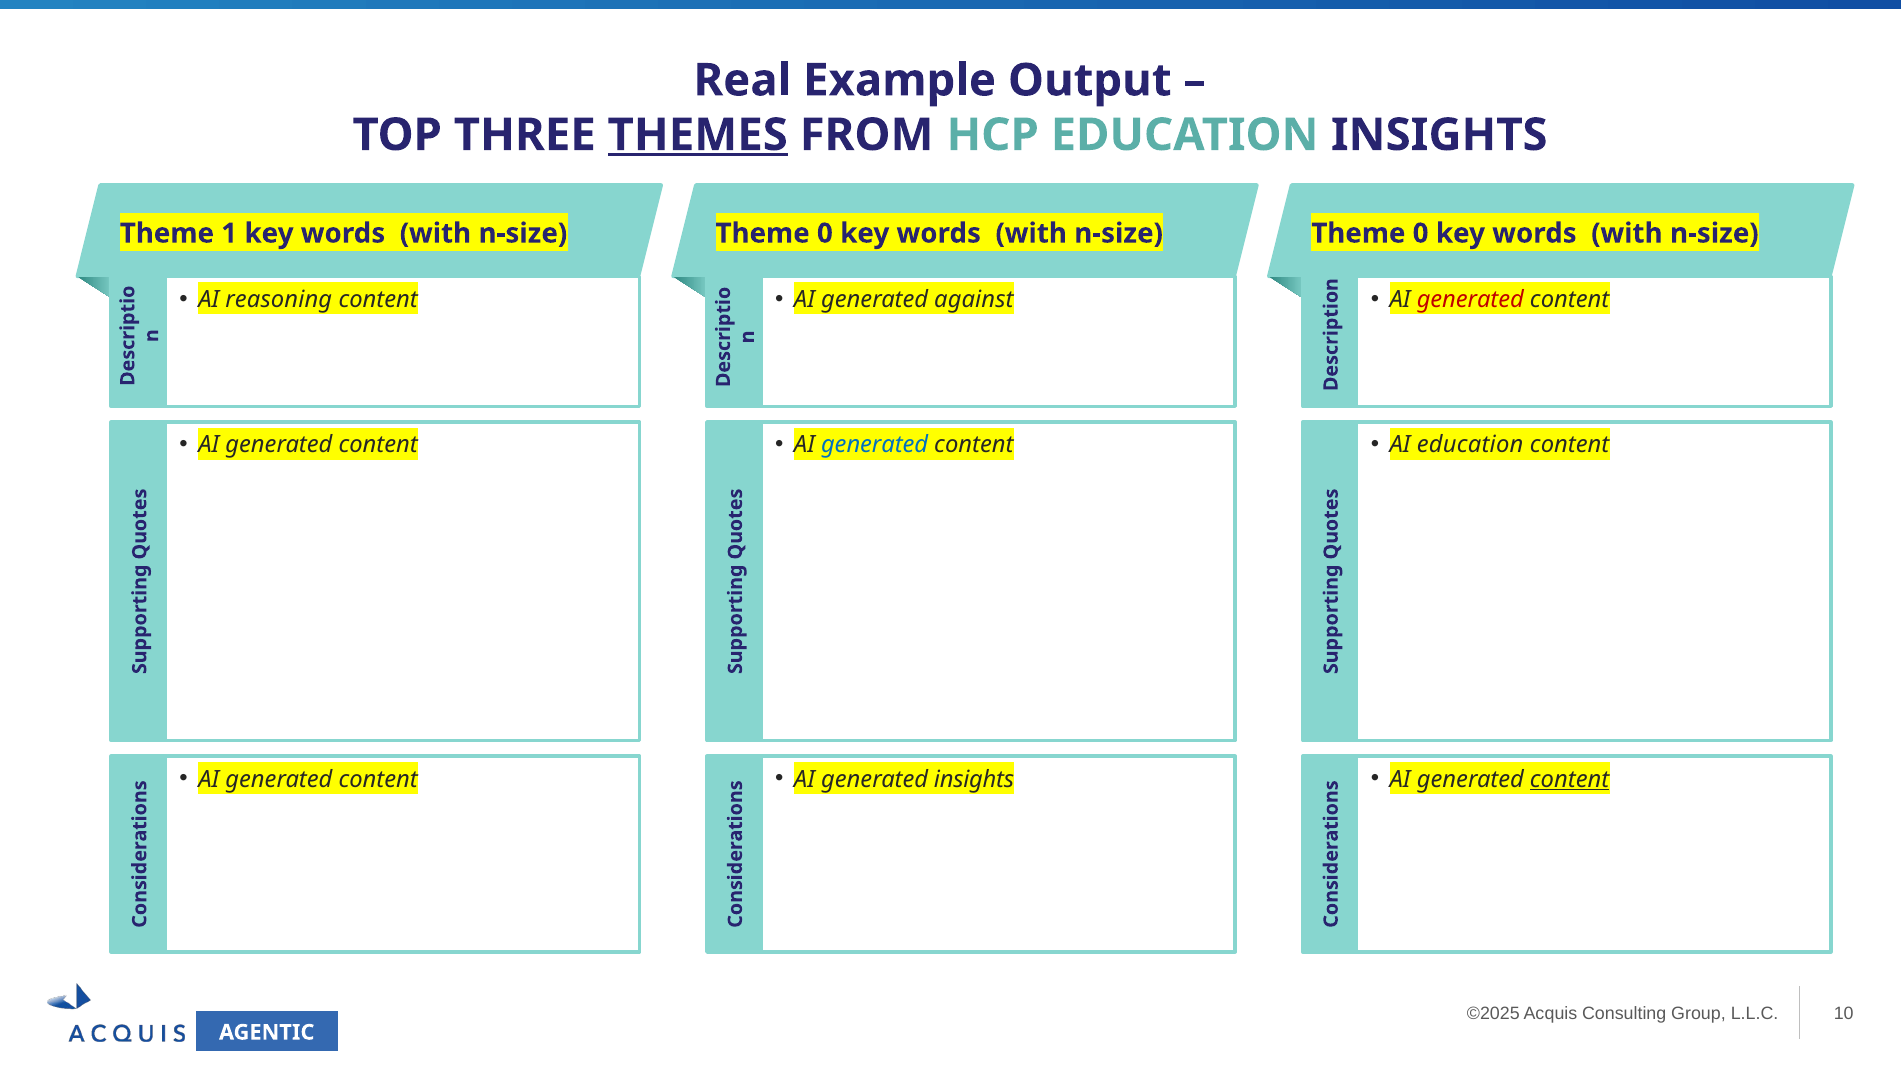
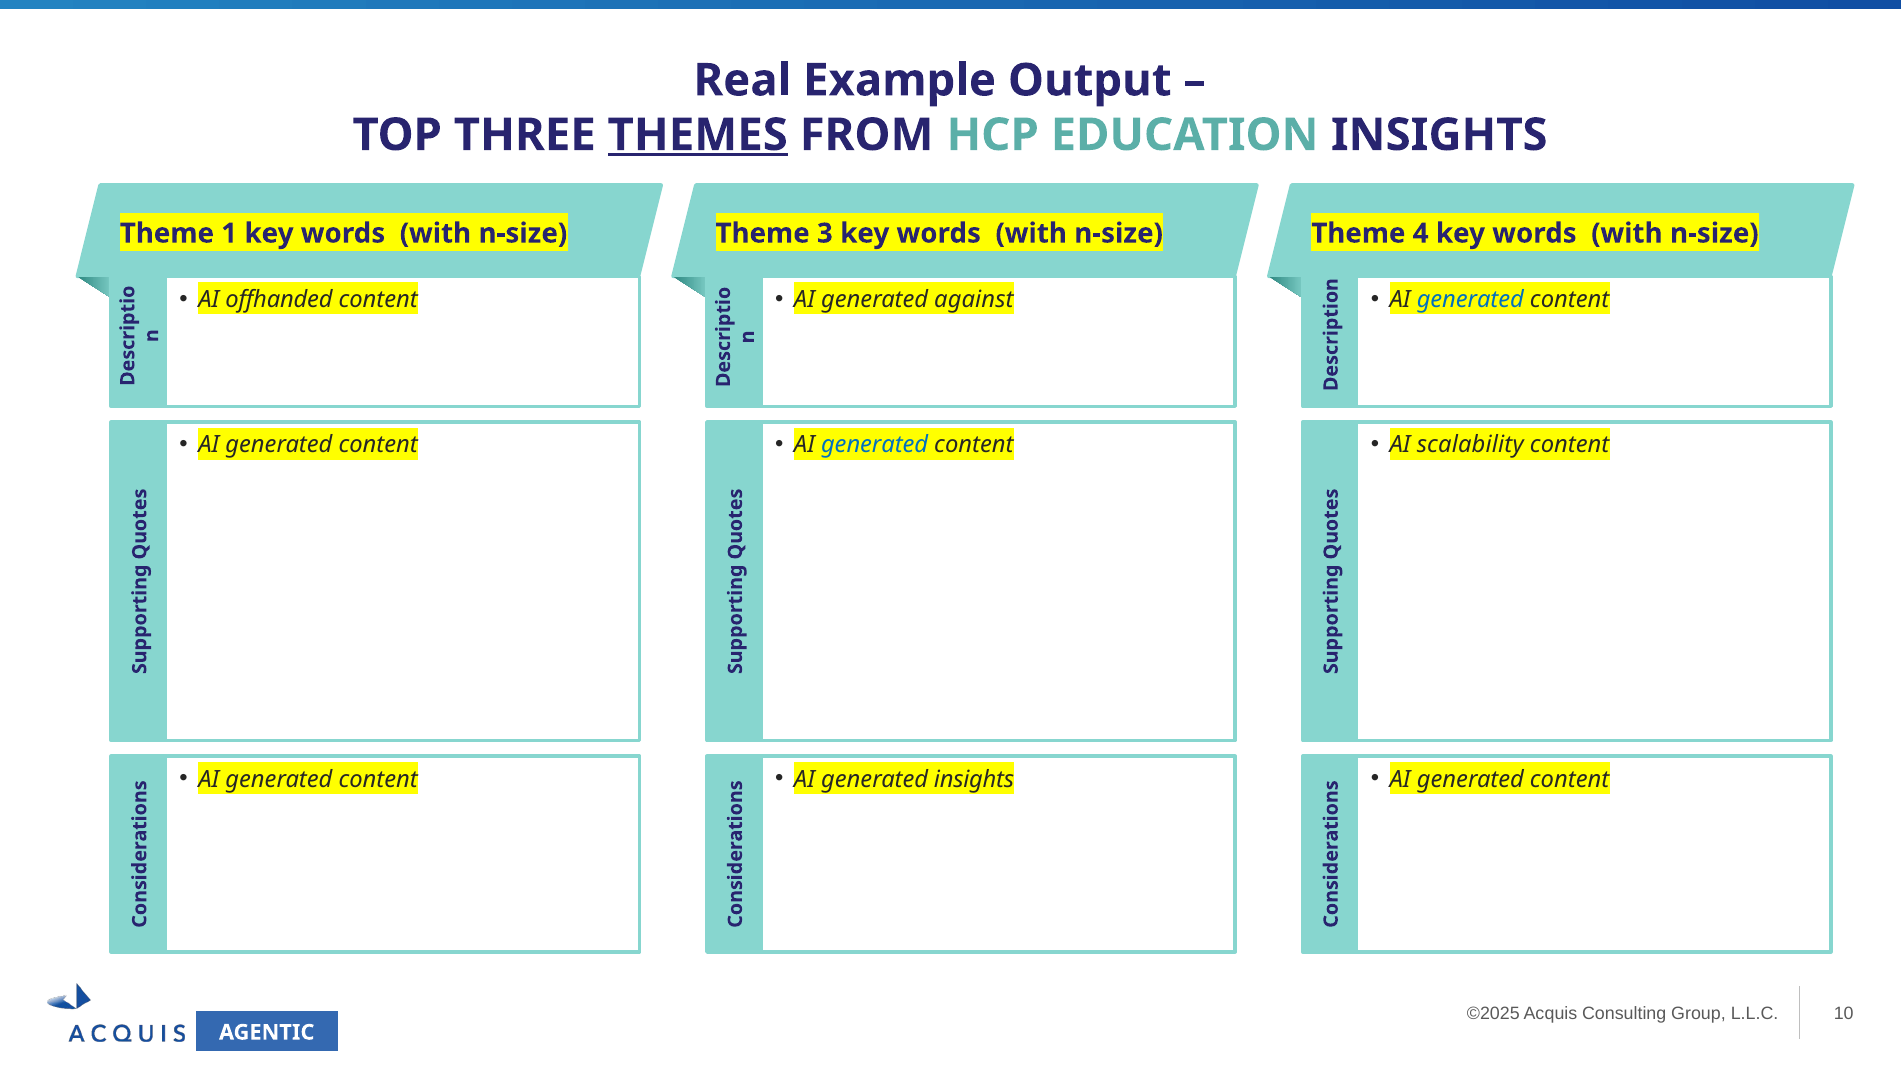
0 at (825, 233): 0 -> 3
0 at (1421, 233): 0 -> 4
reasoning: reasoning -> offhanded
generated at (1470, 300) colour: red -> blue
AI education: education -> scalability
content at (1570, 779) underline: present -> none
